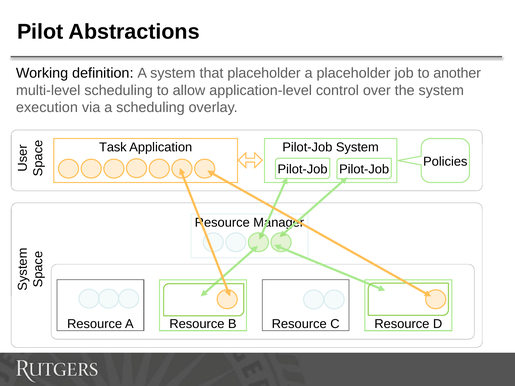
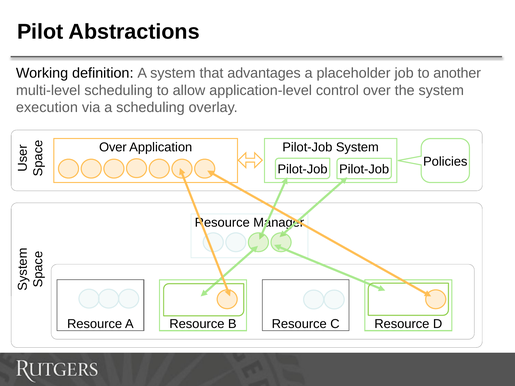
that placeholder: placeholder -> advantages
Task at (113, 147): Task -> Over
